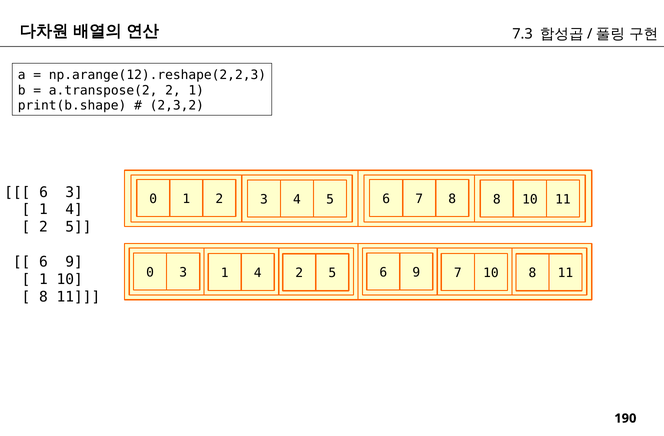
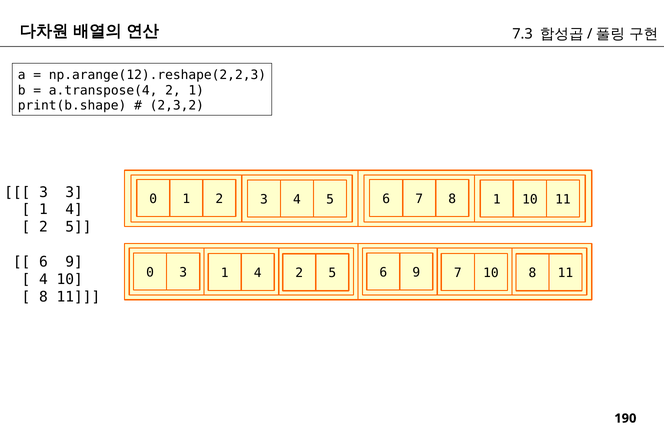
a.transpose(2: a.transpose(2 -> a.transpose(4
6 at (44, 192): 6 -> 3
8 8: 8 -> 1
1 at (43, 280): 1 -> 4
